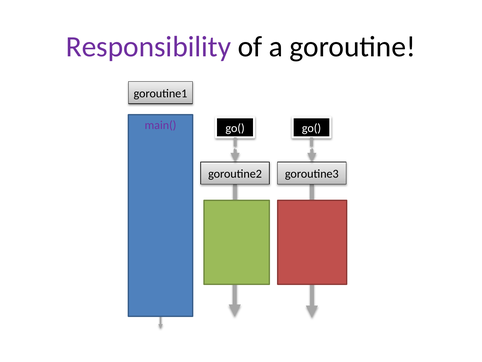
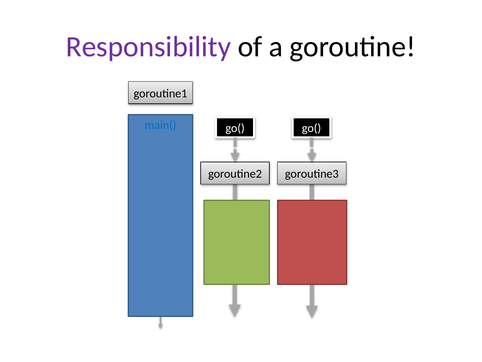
main( colour: purple -> blue
